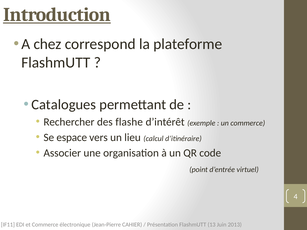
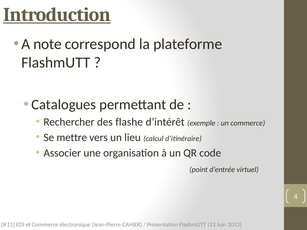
chez: chez -> note
espace: espace -> mettre
